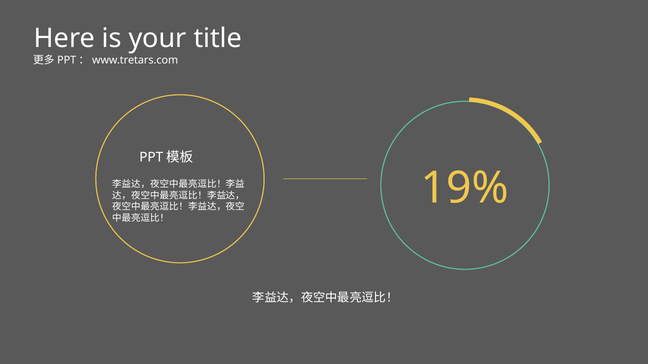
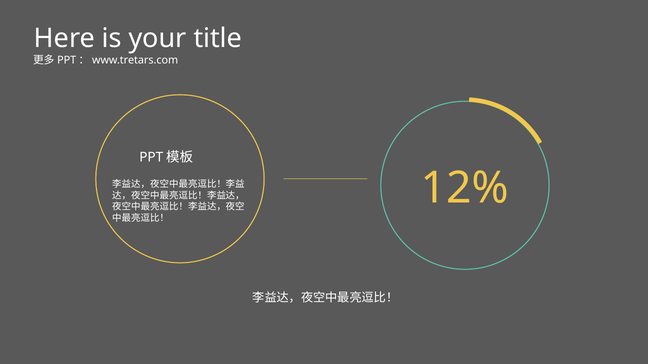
19%: 19% -> 12%
